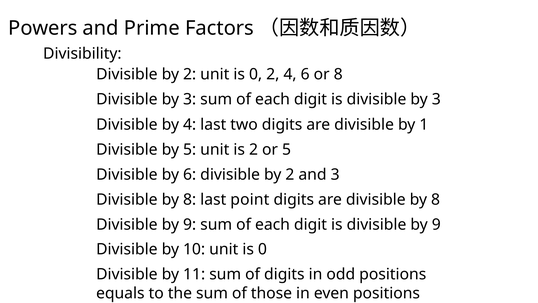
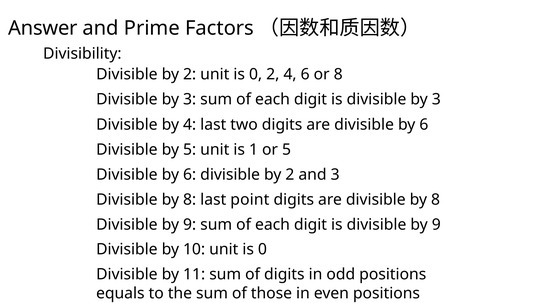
Powers: Powers -> Answer
are divisible by 1: 1 -> 6
is 2: 2 -> 1
